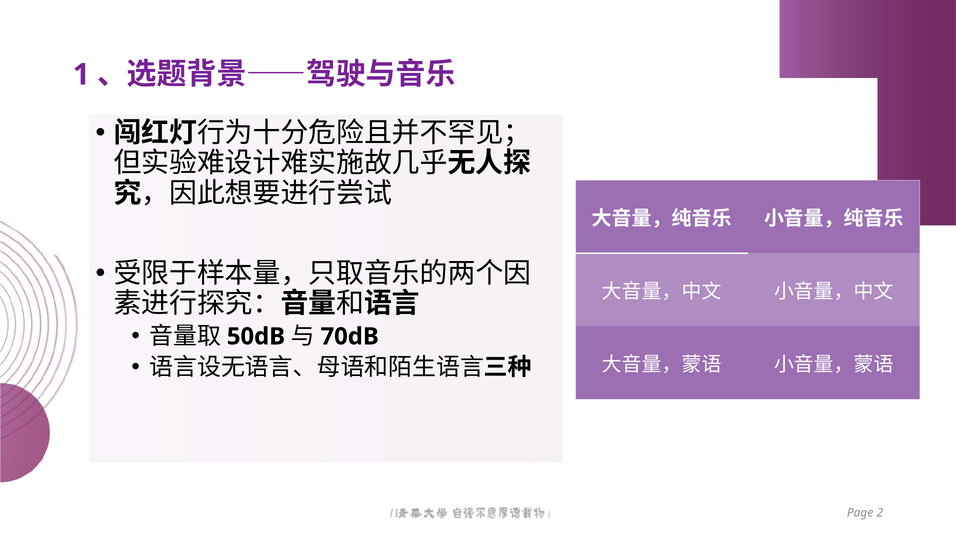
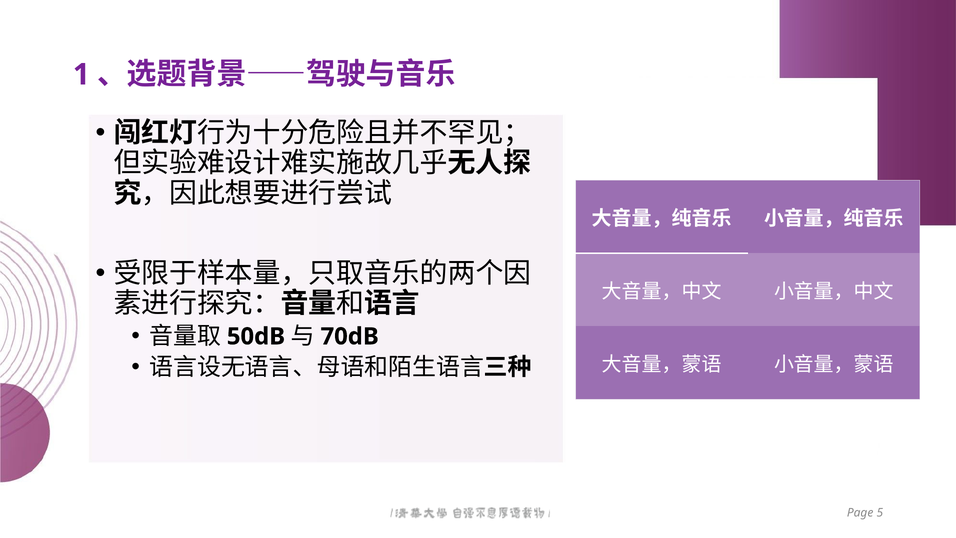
2: 2 -> 5
